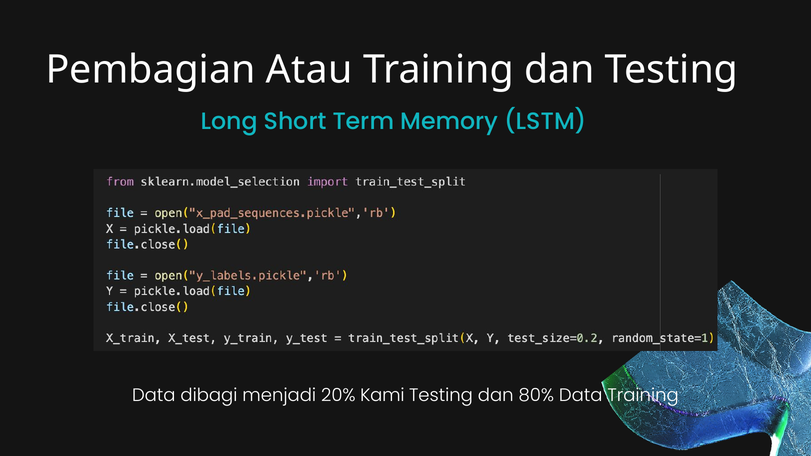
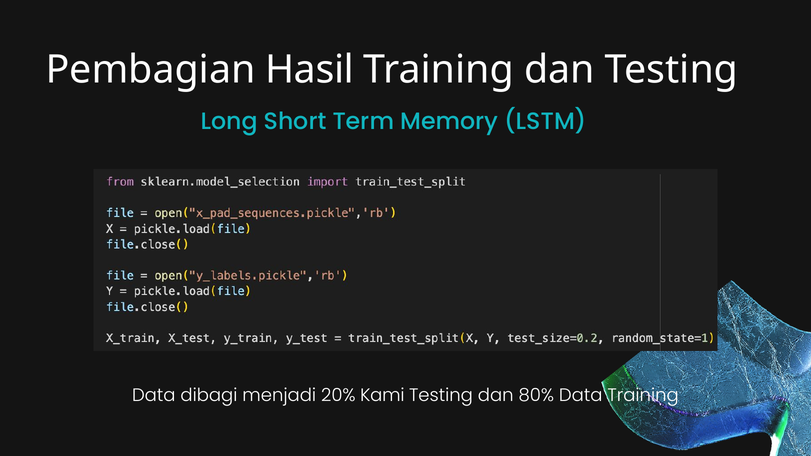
Atau: Atau -> Hasil
